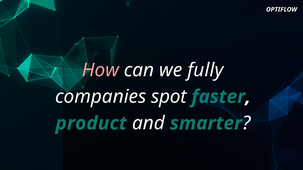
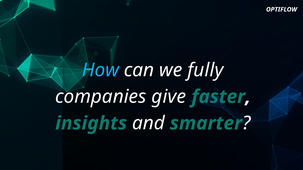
How colour: pink -> light blue
spot: spot -> give
product: product -> insights
